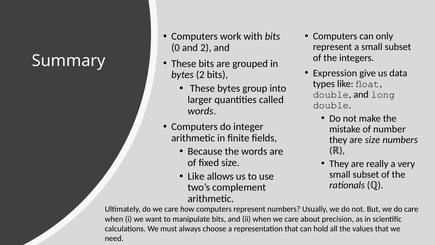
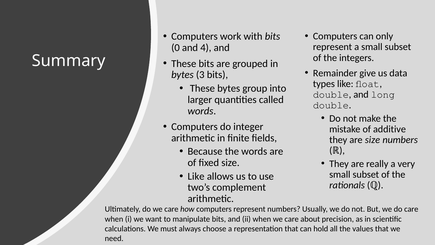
and 2: 2 -> 4
Expression: Expression -> Remainder
bytes 2: 2 -> 3
number: number -> additive
